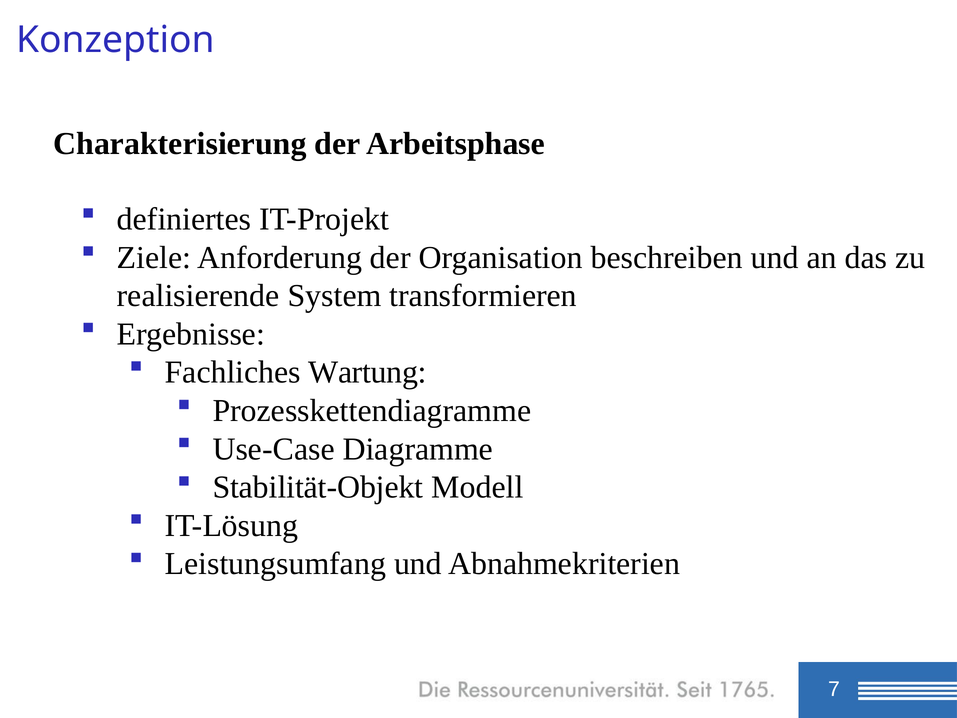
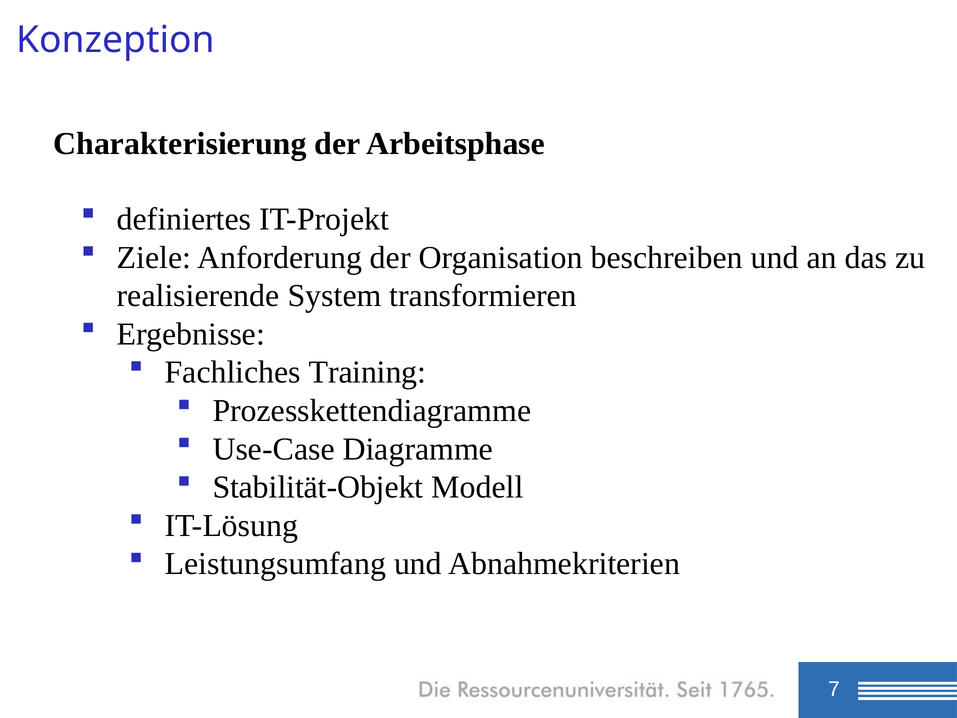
Wartung: Wartung -> Training
